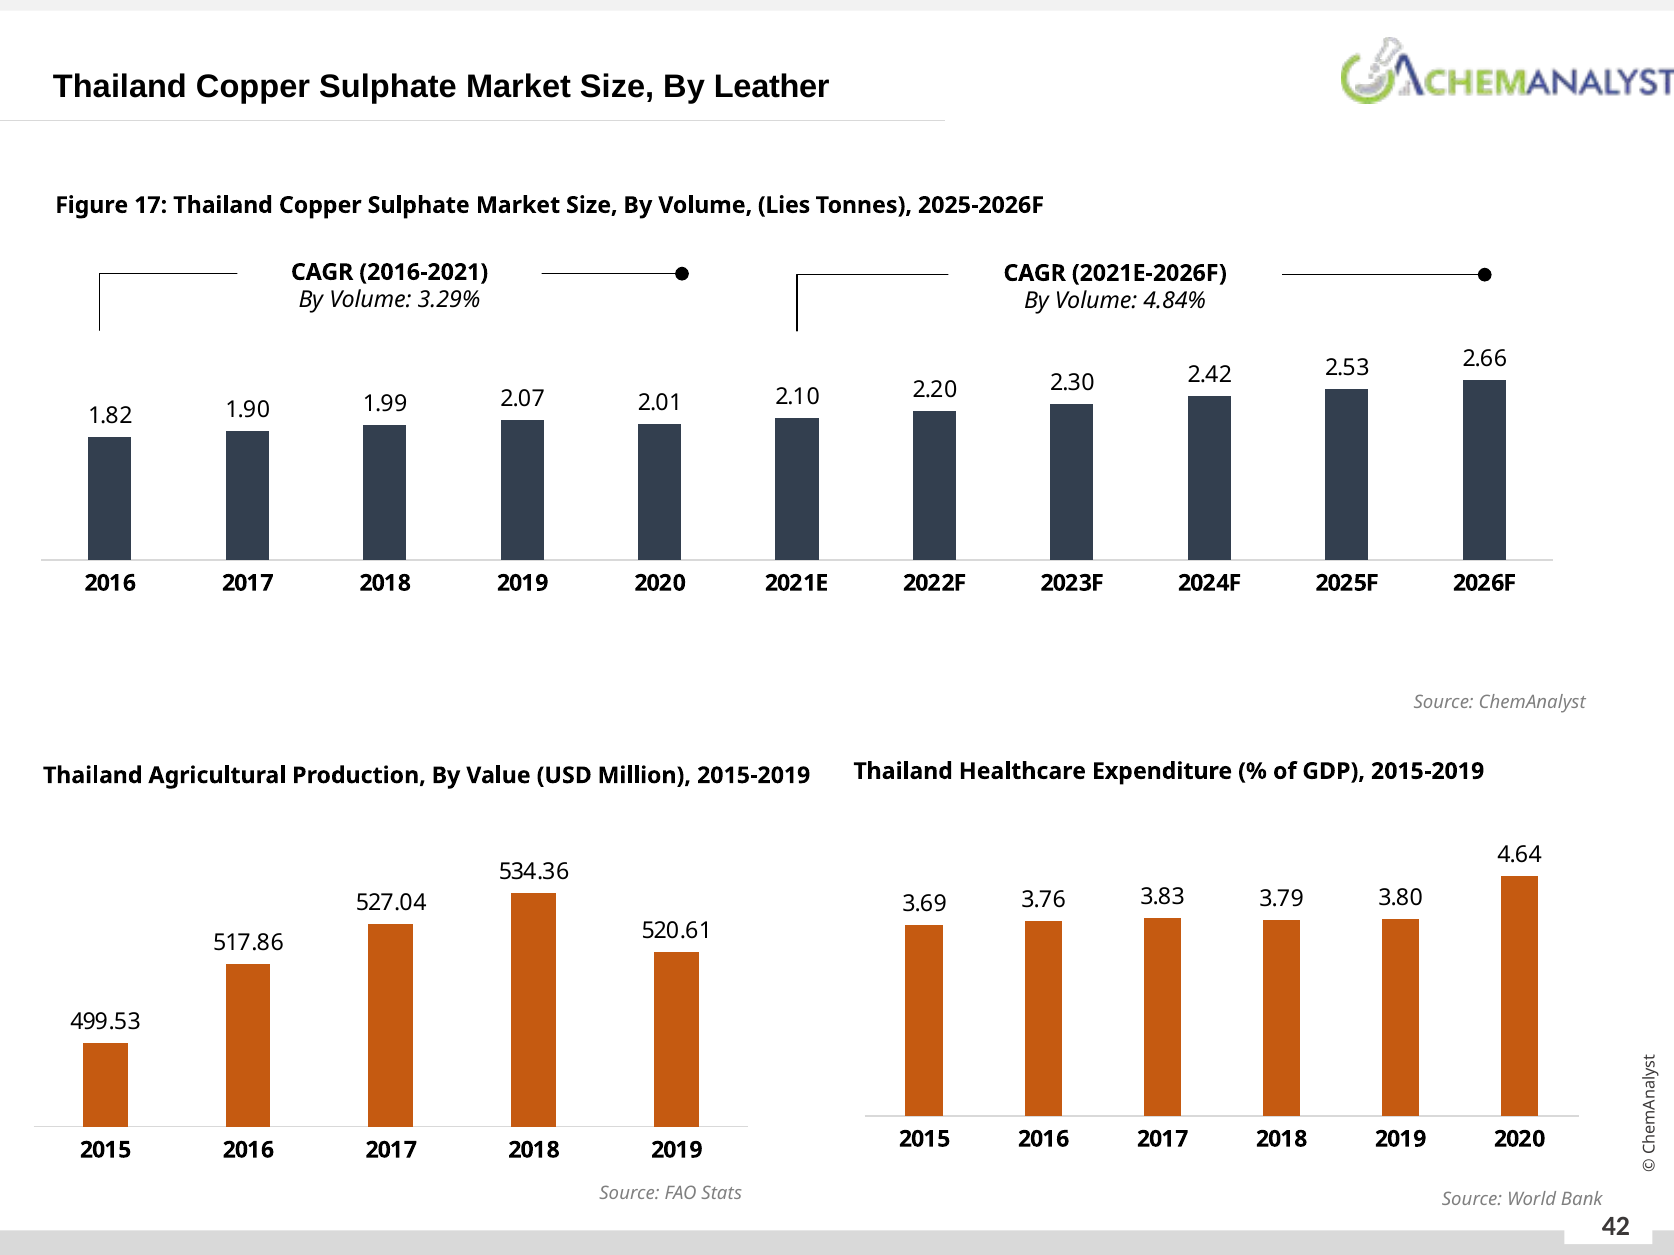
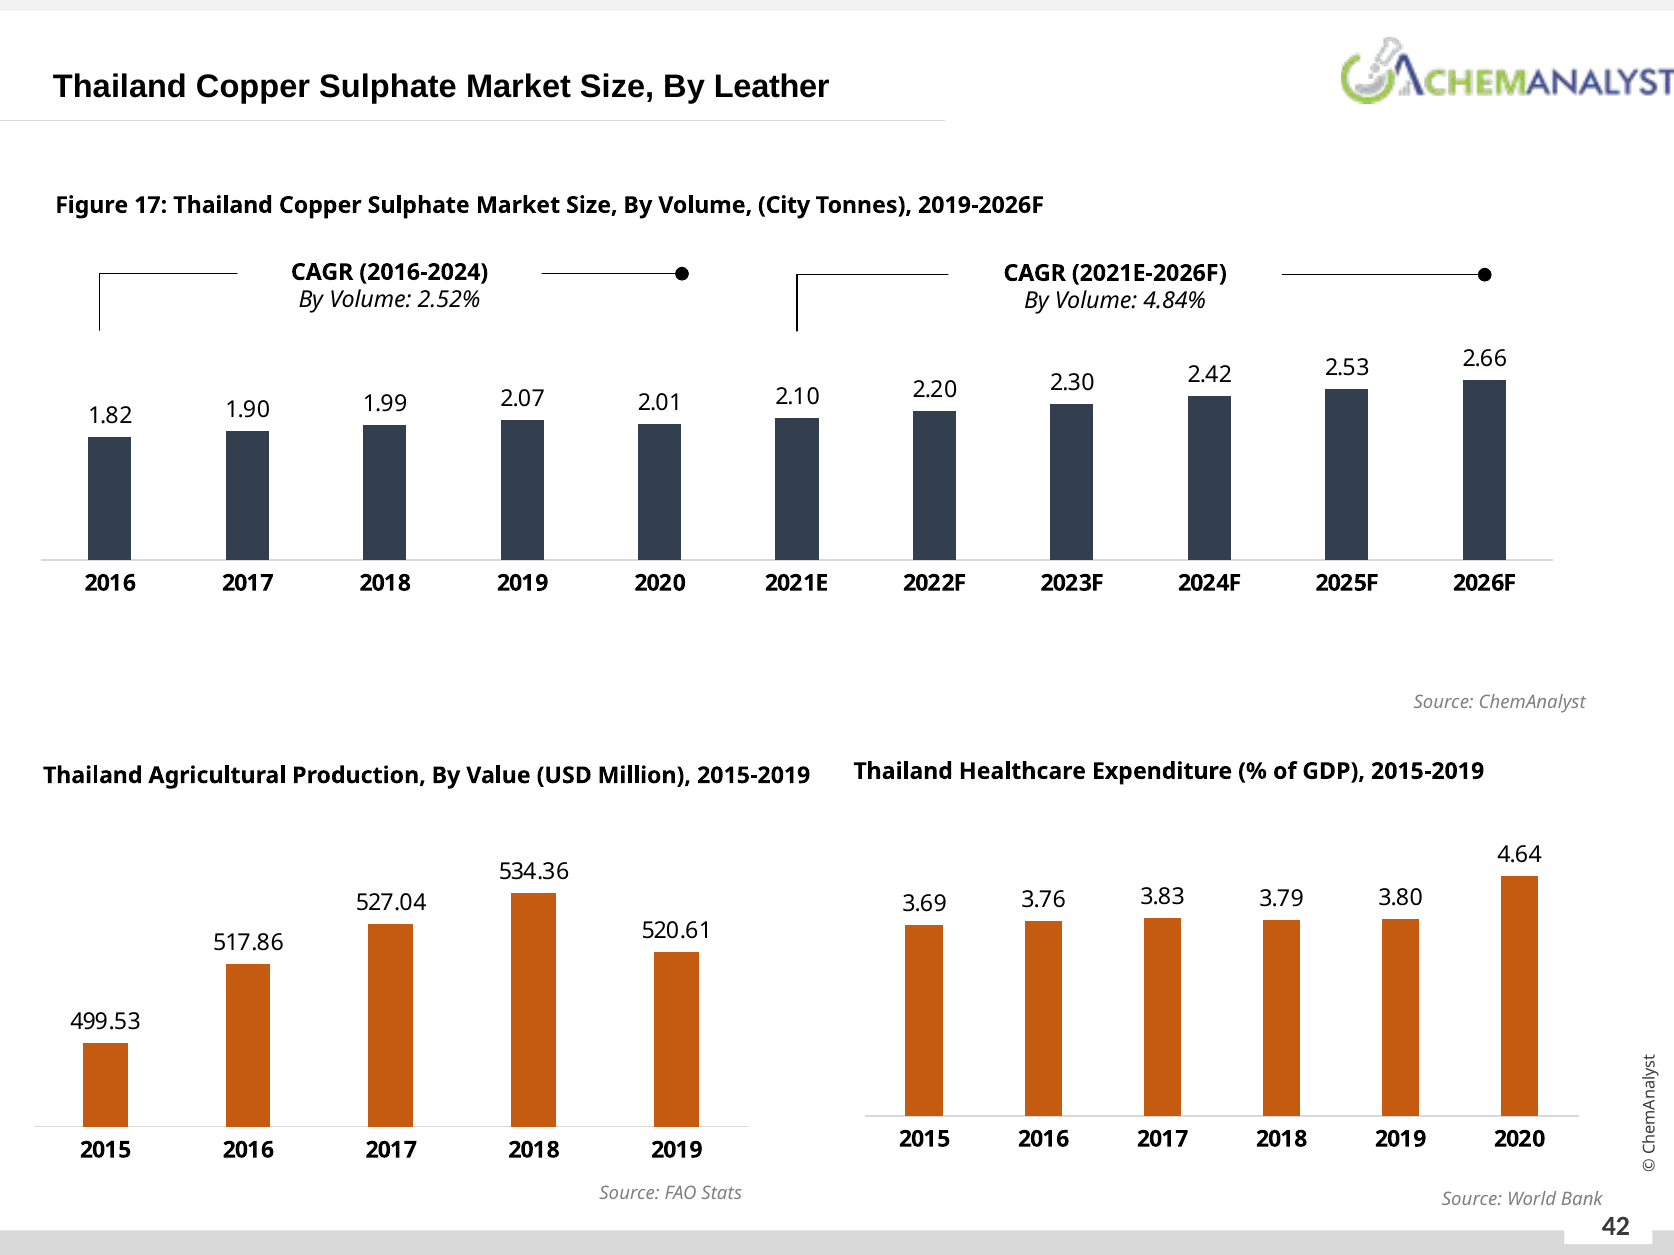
Lies: Lies -> City
2025-2026F: 2025-2026F -> 2019-2026F
2016-2021: 2016-2021 -> 2016-2024
3.29%: 3.29% -> 2.52%
